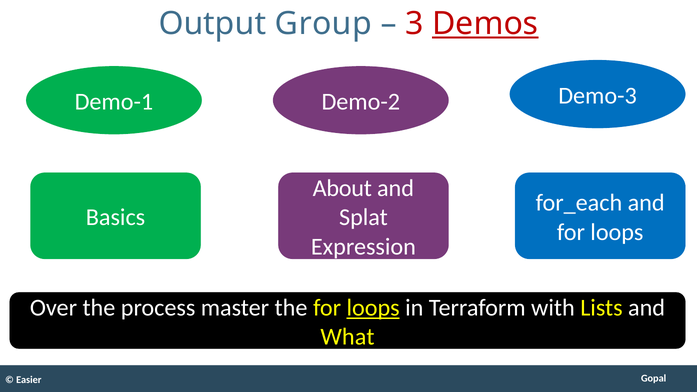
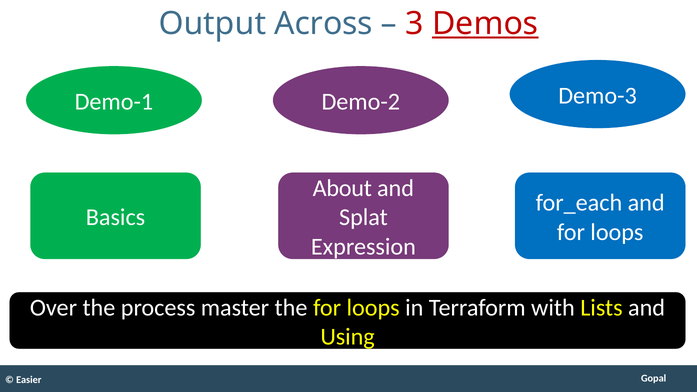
Group: Group -> Across
loops at (373, 308) underline: present -> none
What: What -> Using
